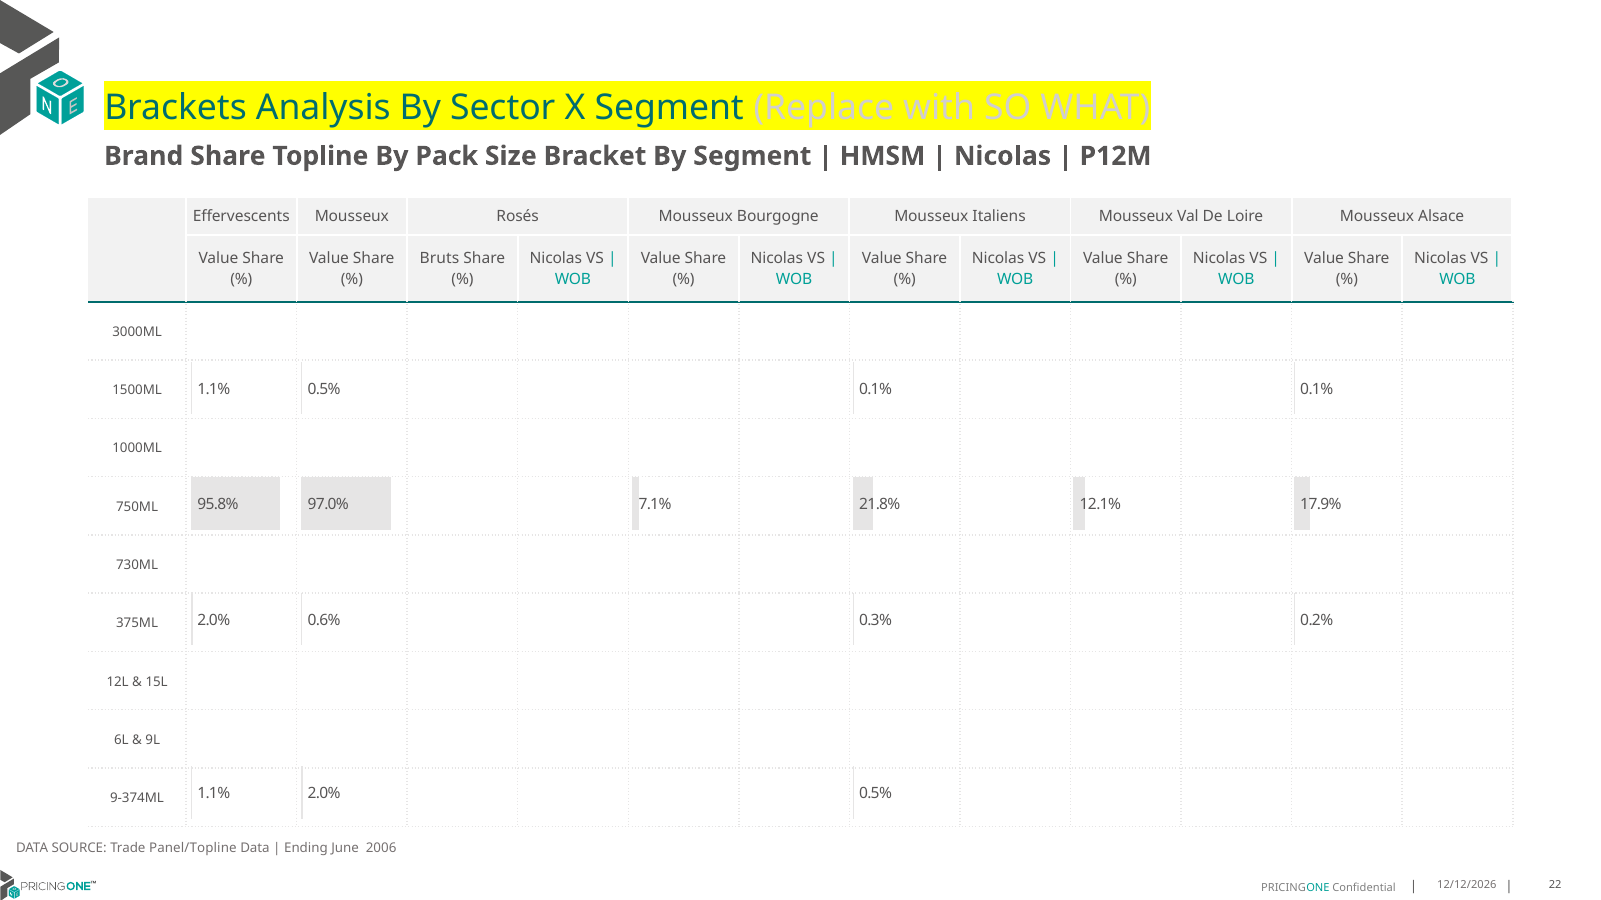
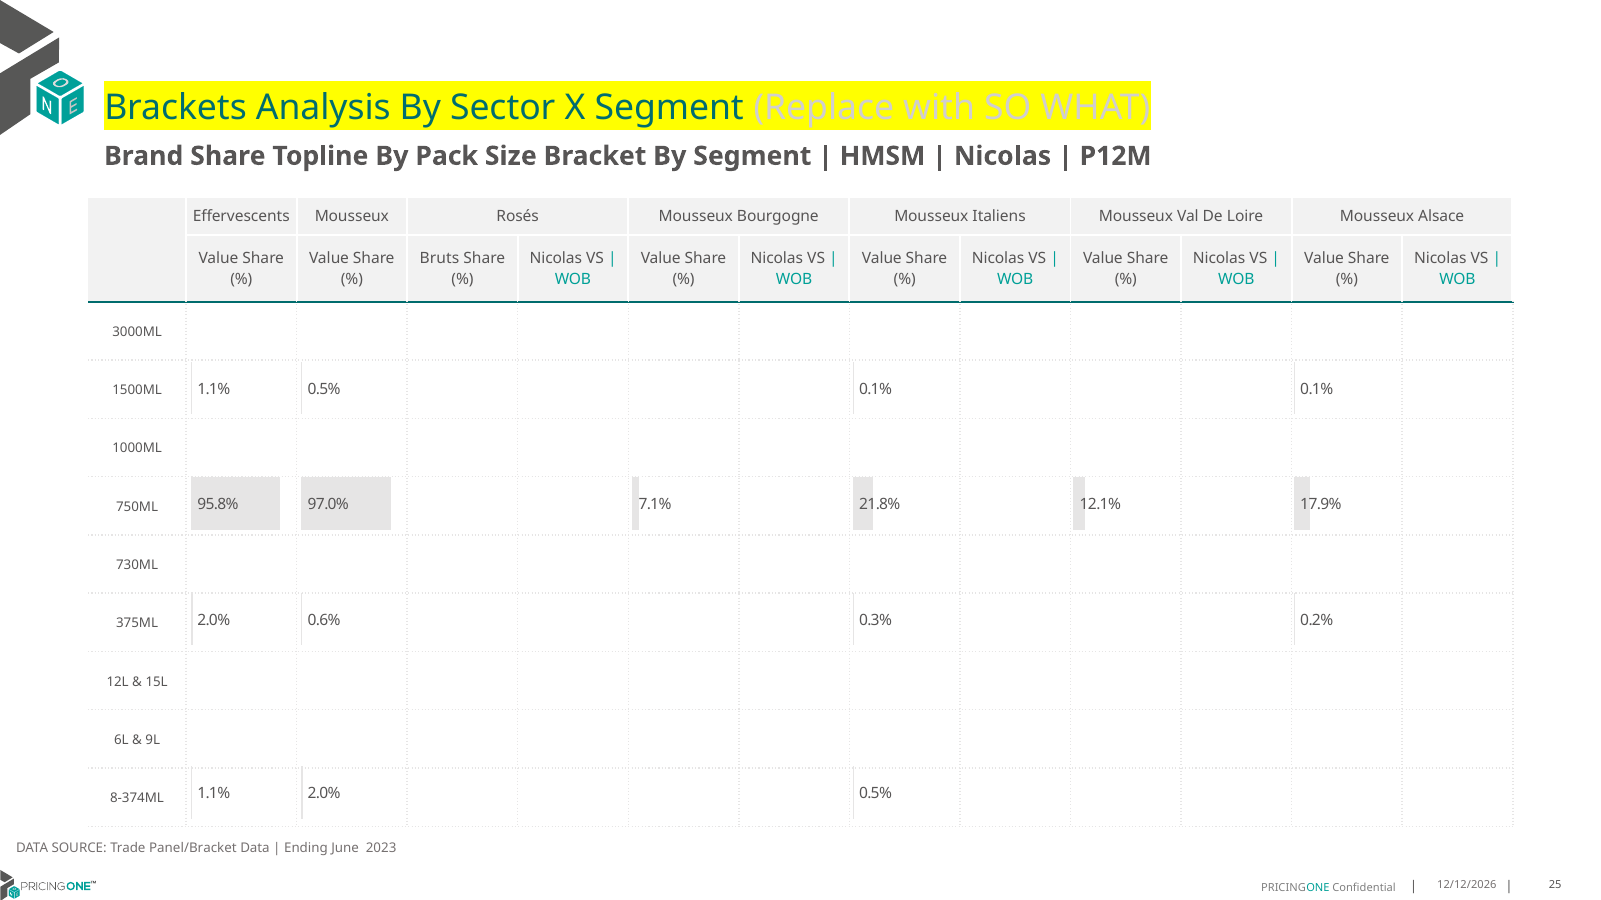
9-374ML: 9-374ML -> 8-374ML
Panel/Topline: Panel/Topline -> Panel/Bracket
2006: 2006 -> 2023
22: 22 -> 25
